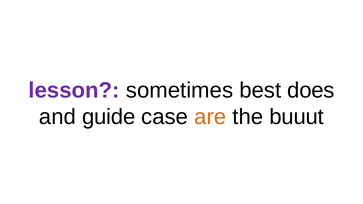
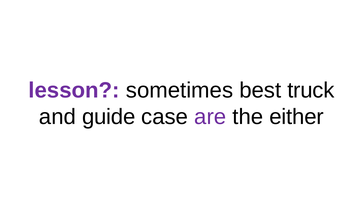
does: does -> truck
are colour: orange -> purple
buuut: buuut -> either
